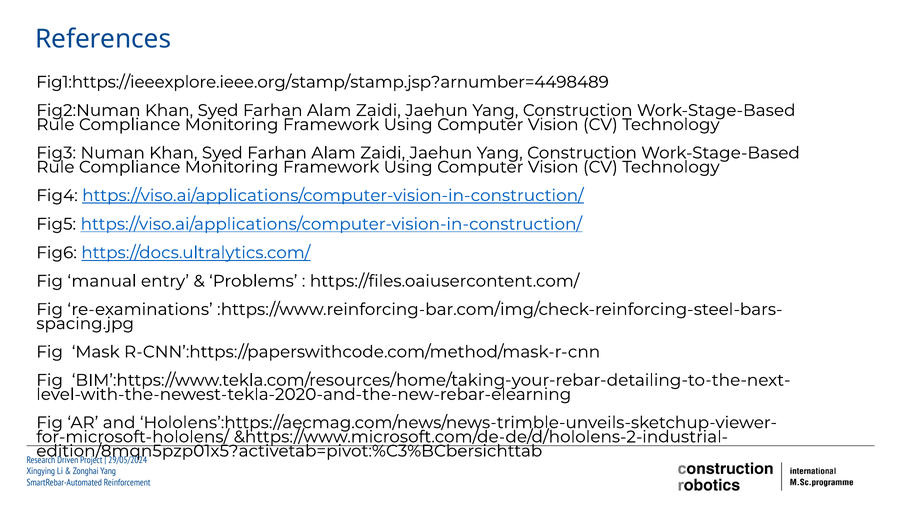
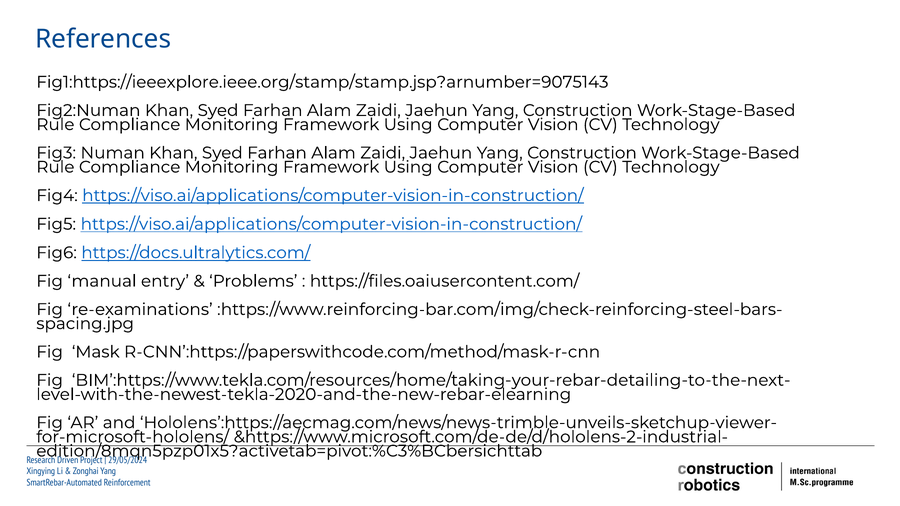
Fig1:https://ieeexplore.ieee.org/stamp/stamp.jsp?arnumber=4498489: Fig1:https://ieeexplore.ieee.org/stamp/stamp.jsp?arnumber=4498489 -> Fig1:https://ieeexplore.ieee.org/stamp/stamp.jsp?arnumber=9075143
